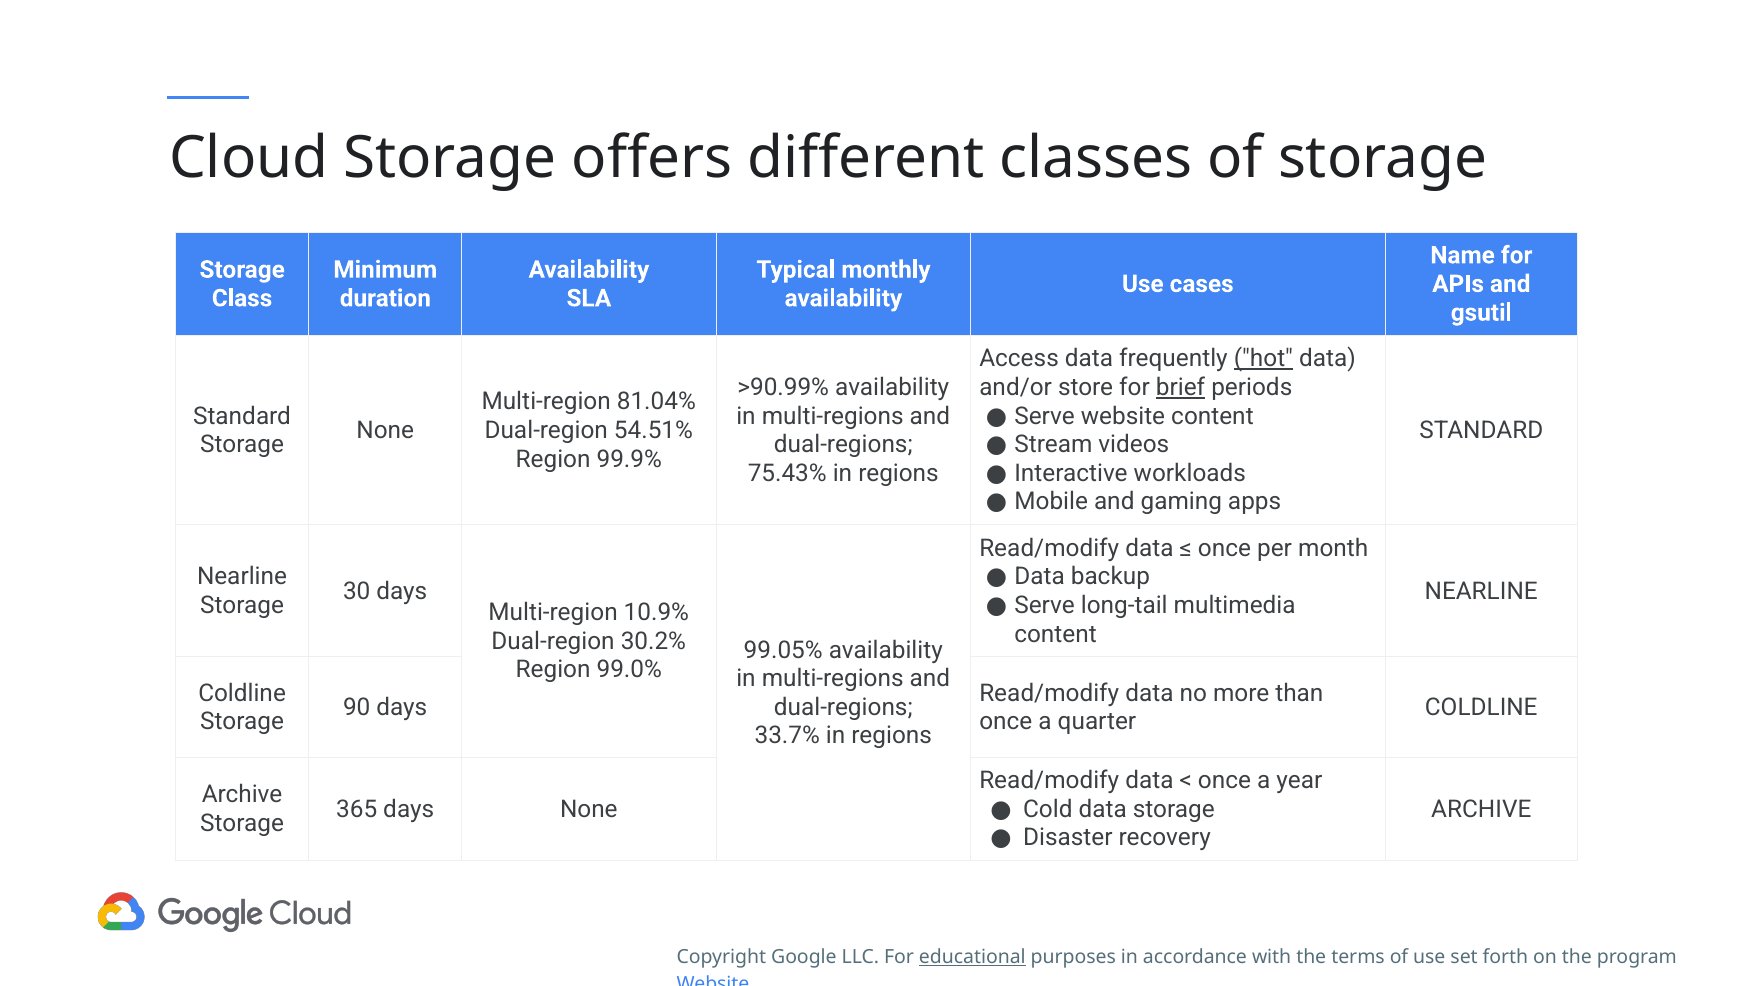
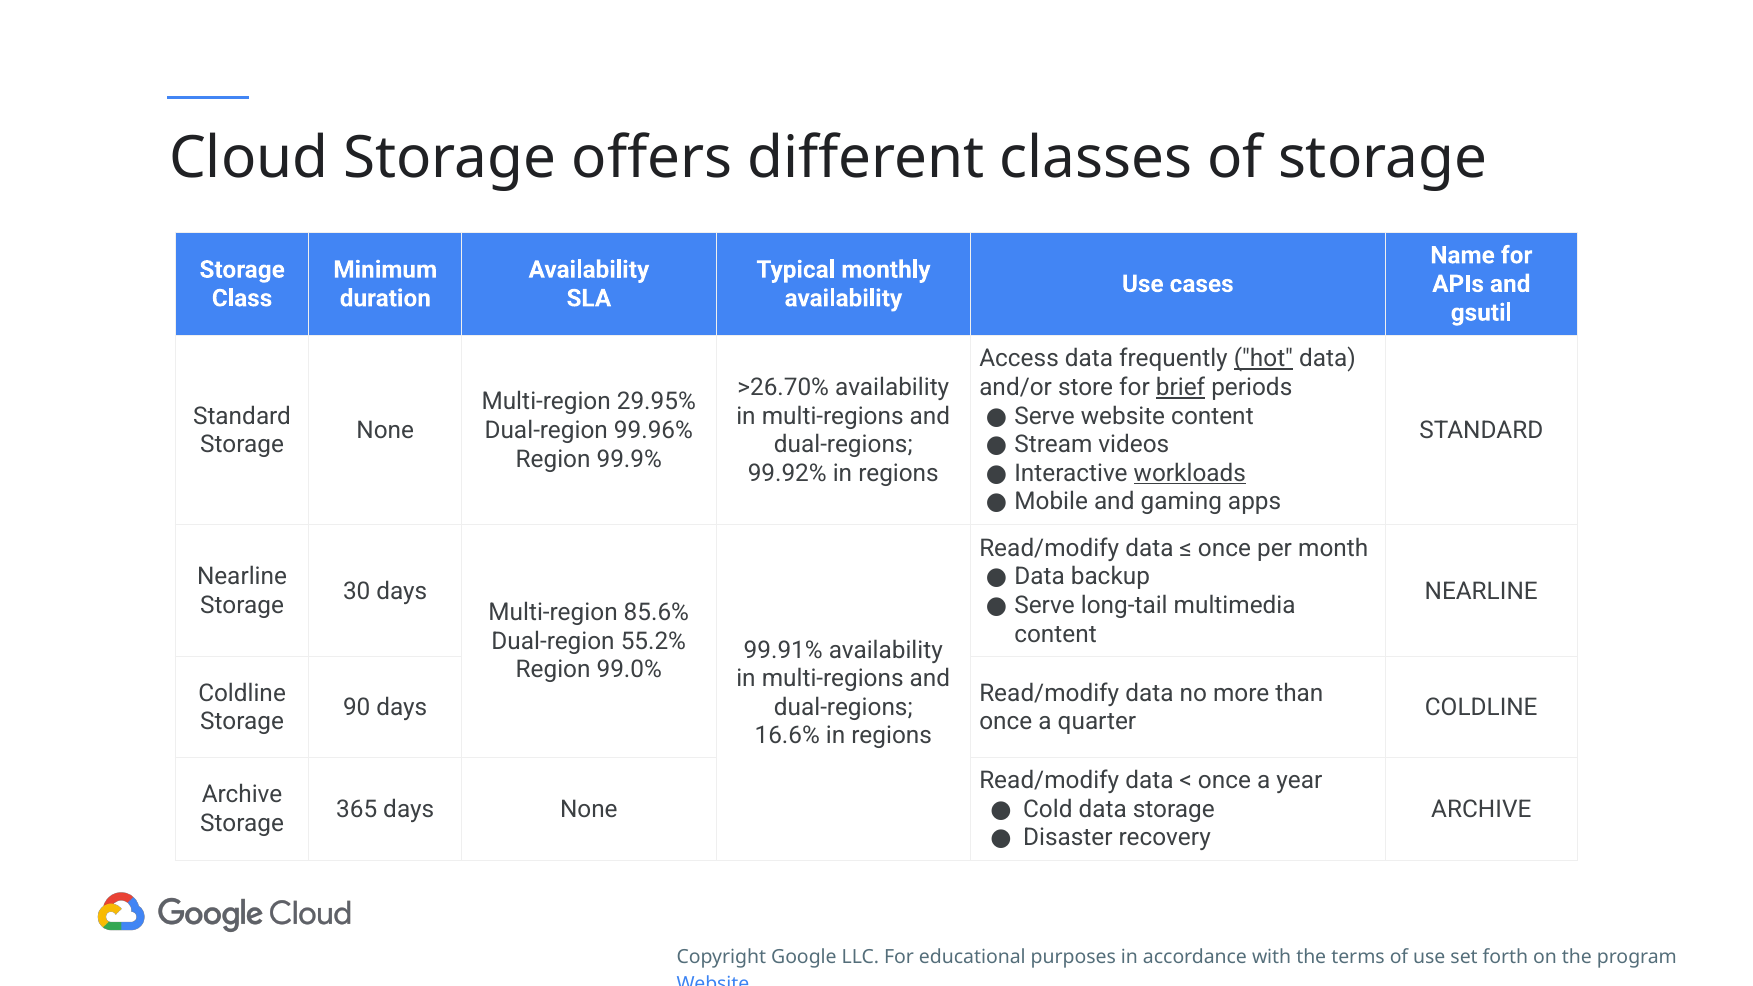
>90.99%: >90.99% -> >26.70%
81.04%: 81.04% -> 29.95%
54.51%: 54.51% -> 99.96%
workloads underline: none -> present
75.43%: 75.43% -> 99.92%
10.9%: 10.9% -> 85.6%
30.2%: 30.2% -> 55.2%
99.05%: 99.05% -> 99.91%
33.7%: 33.7% -> 16.6%
educational underline: present -> none
